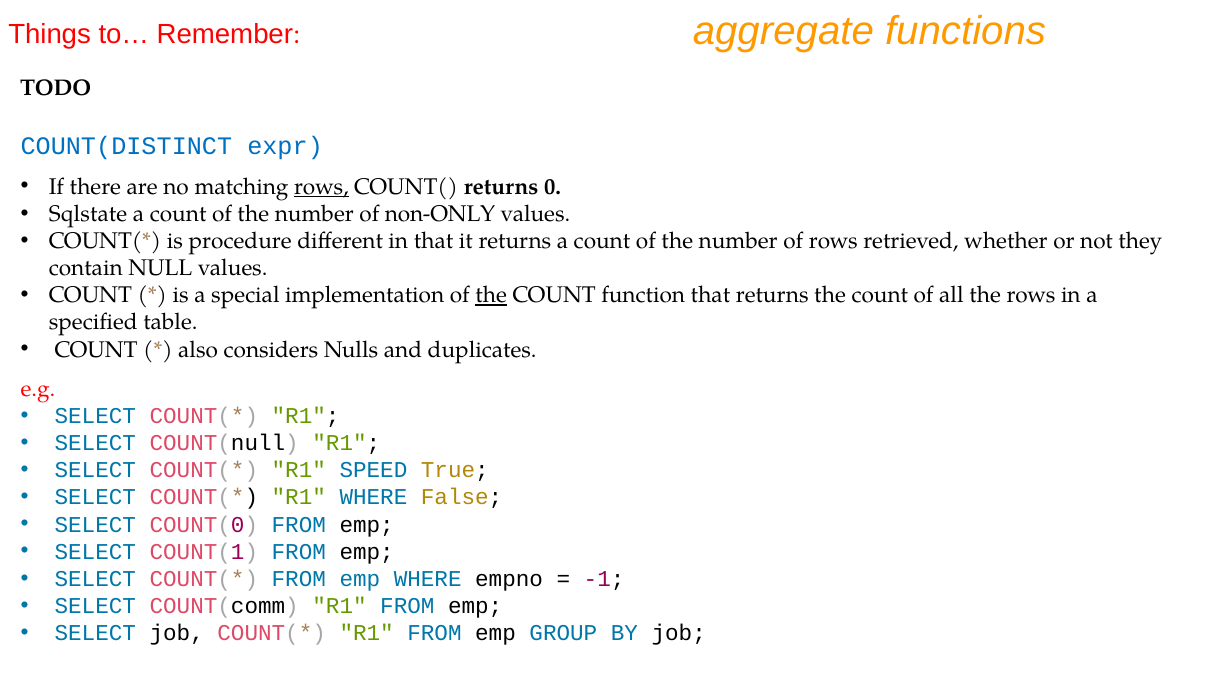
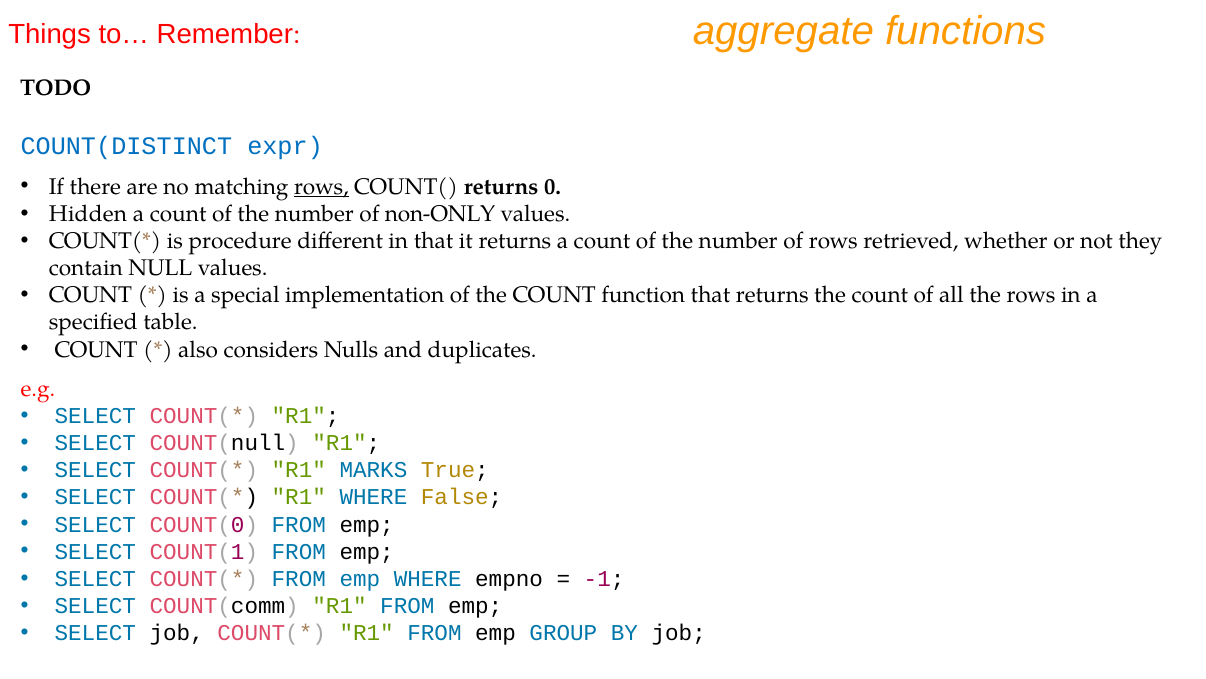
Sqlstate: Sqlstate -> Hidden
the at (491, 295) underline: present -> none
SPEED: SPEED -> MARKS
